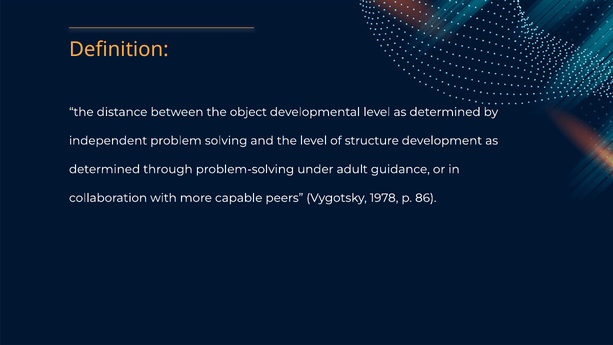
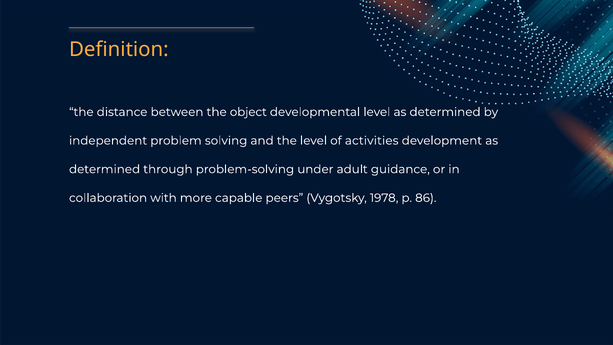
structure: structure -> activities
